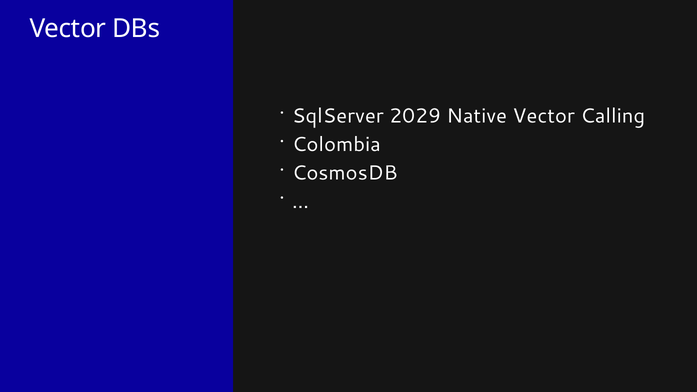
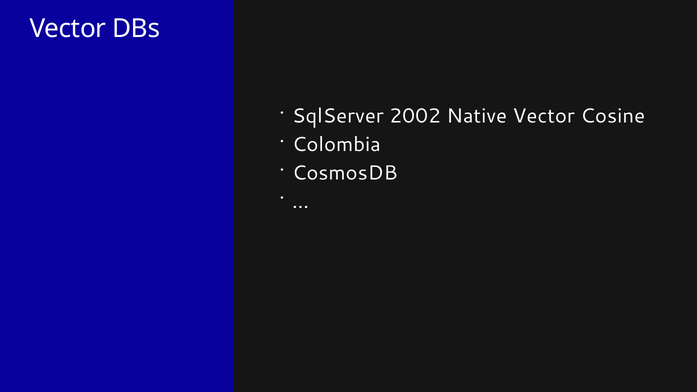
2029: 2029 -> 2002
Calling: Calling -> Cosine
